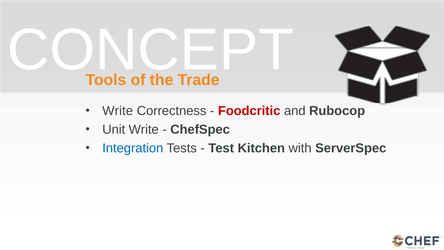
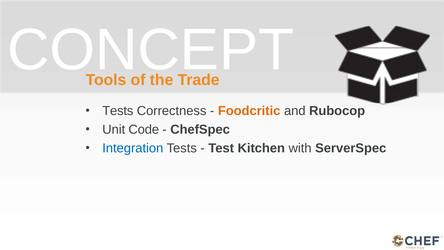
Write at (118, 111): Write -> Tests
Foodcritic colour: red -> orange
Unit Write: Write -> Code
